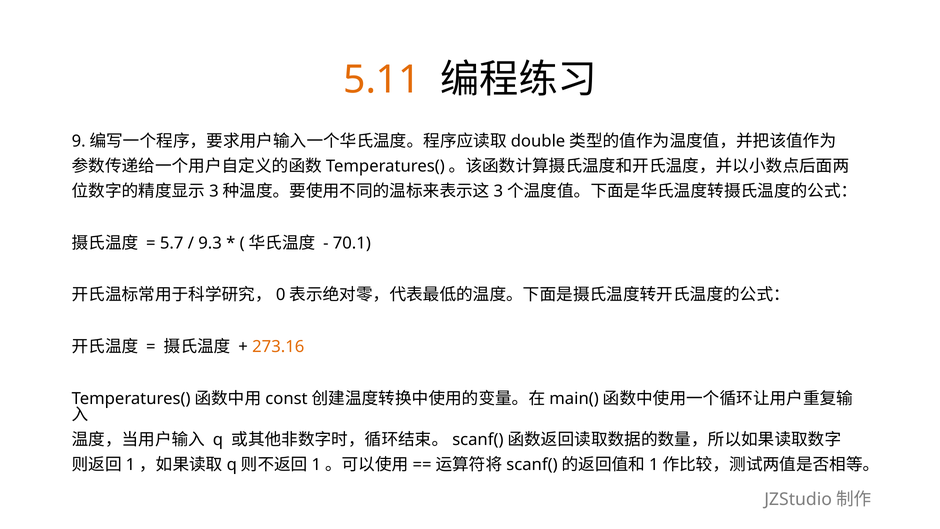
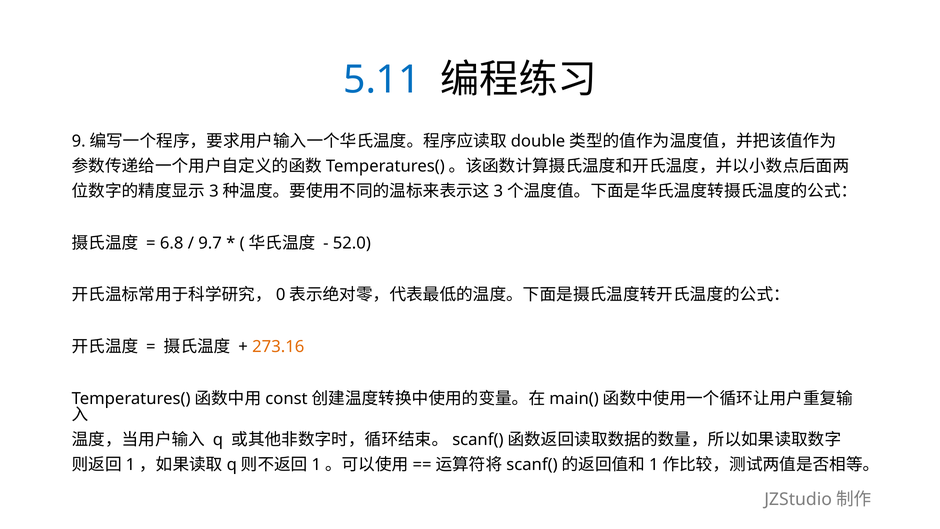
5.11 colour: orange -> blue
5.7: 5.7 -> 6.8
9.3: 9.3 -> 9.7
70.1: 70.1 -> 52.0
